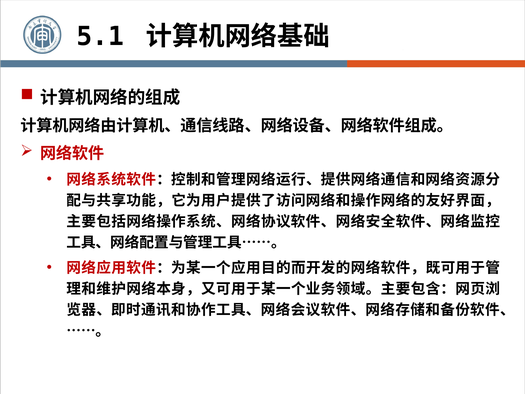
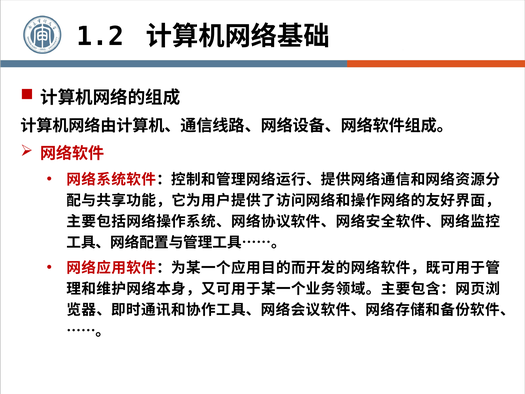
5.1: 5.1 -> 1.2
